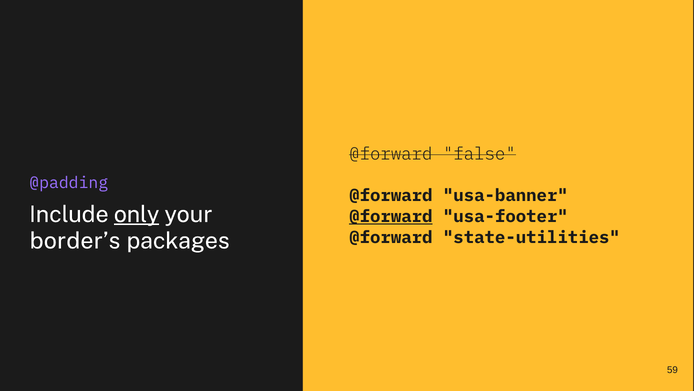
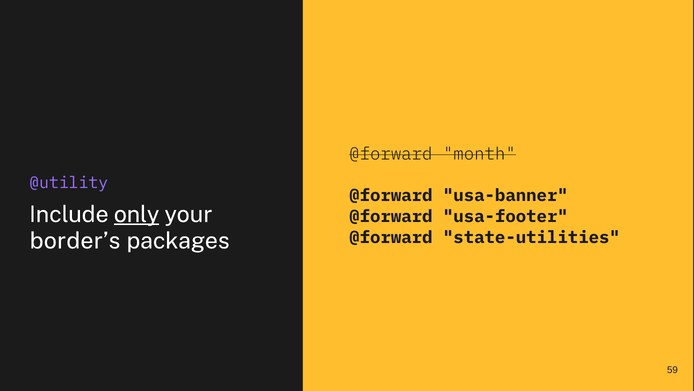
false: false -> month
@padding: @padding -> @utility
@forward at (391, 216) underline: present -> none
